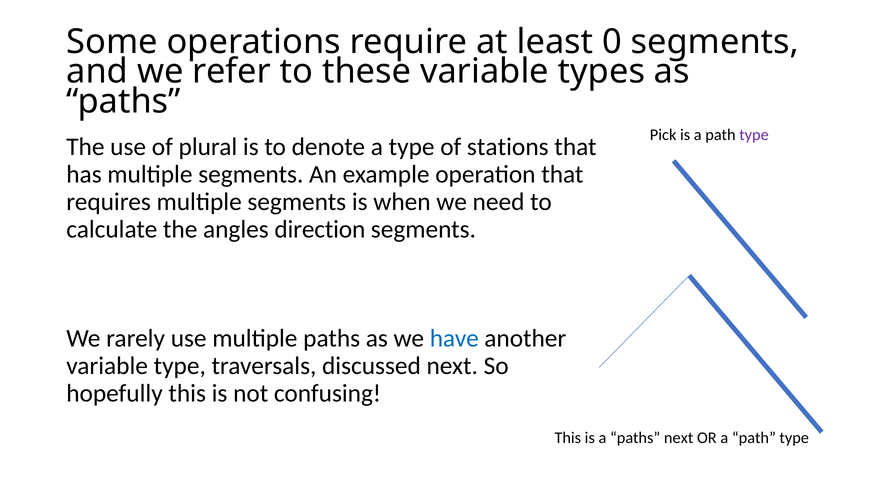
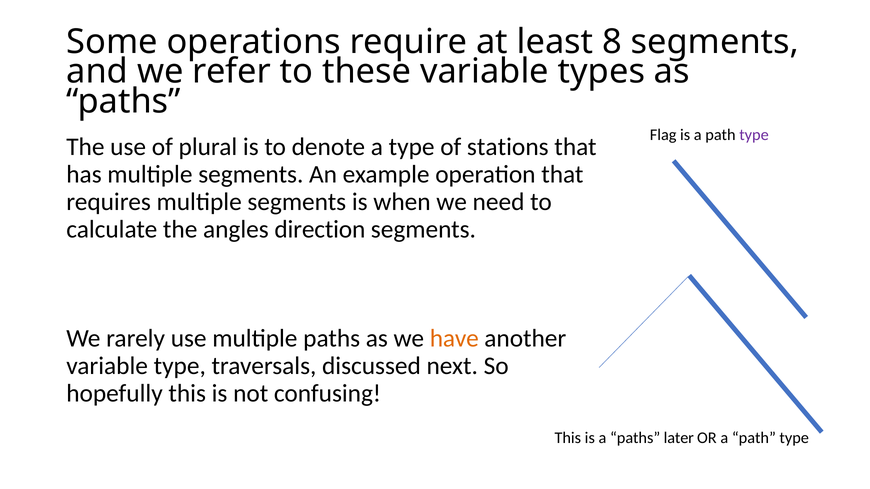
0: 0 -> 8
Pick: Pick -> Flag
have colour: blue -> orange
paths next: next -> later
